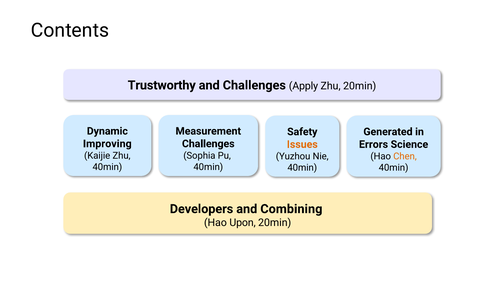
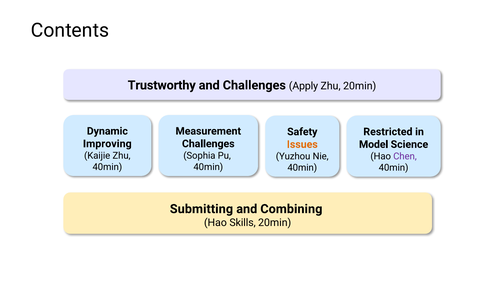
Generated: Generated -> Restricted
Errors: Errors -> Model
Chen colour: orange -> purple
Developers: Developers -> Submitting
Upon: Upon -> Skills
